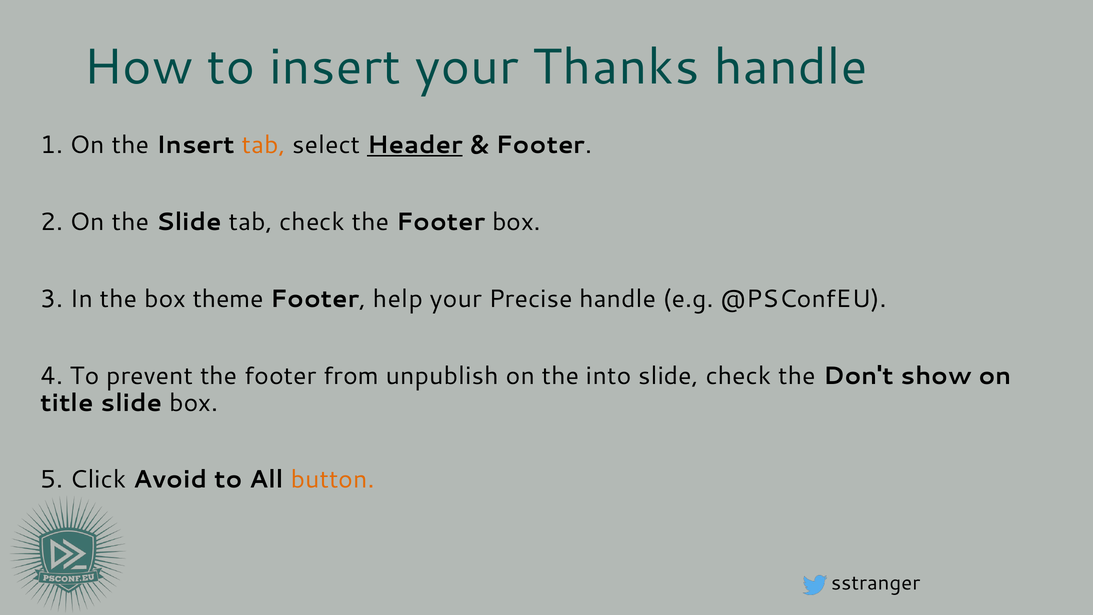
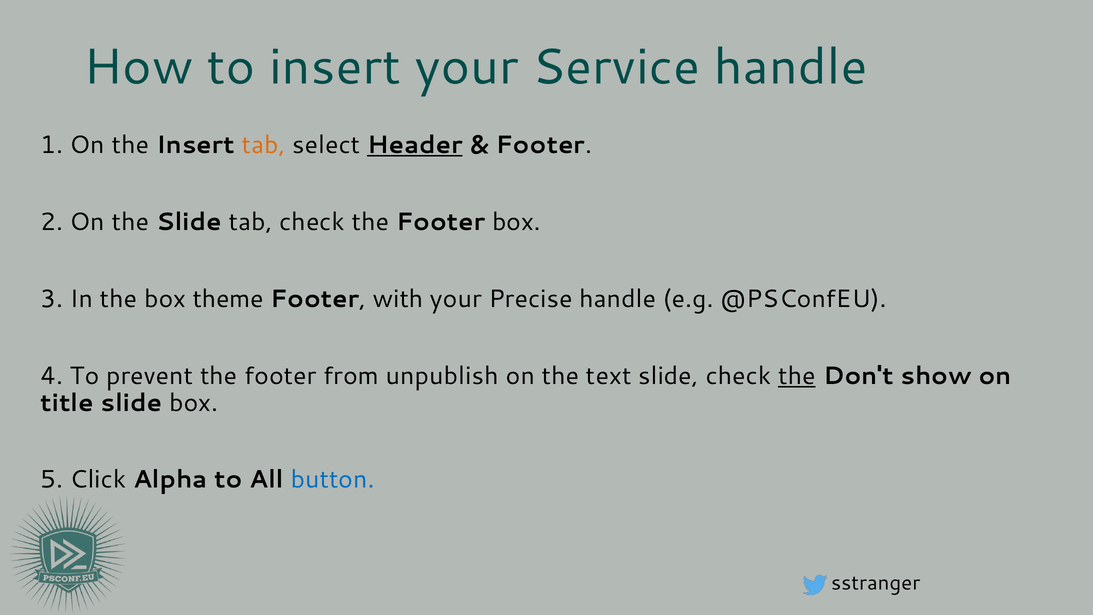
Thanks: Thanks -> Service
help: help -> with
into: into -> text
the at (797, 376) underline: none -> present
Avoid: Avoid -> Alpha
button colour: orange -> blue
